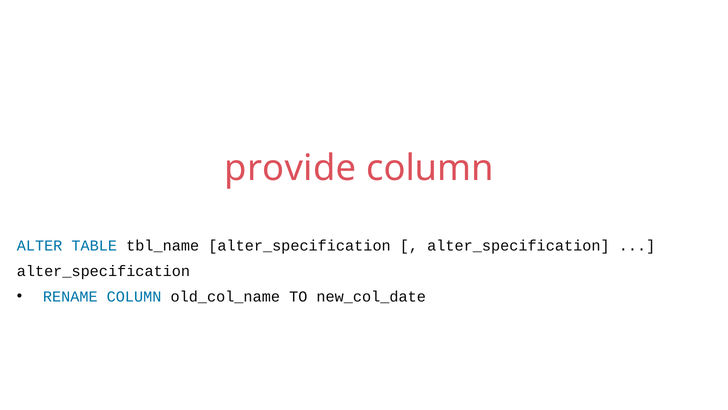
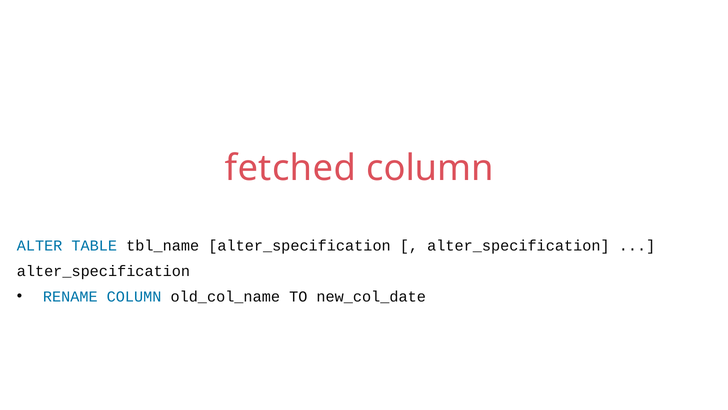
provide: provide -> fetched
